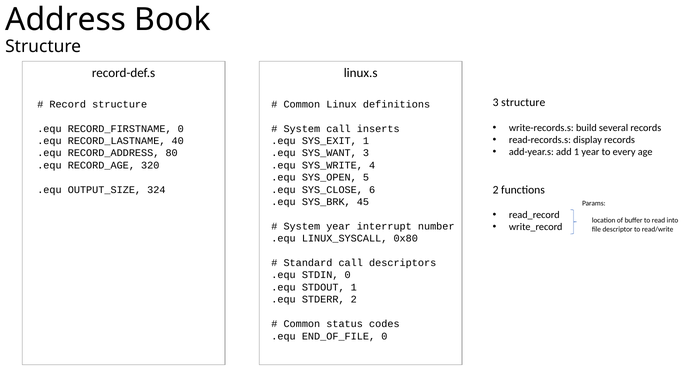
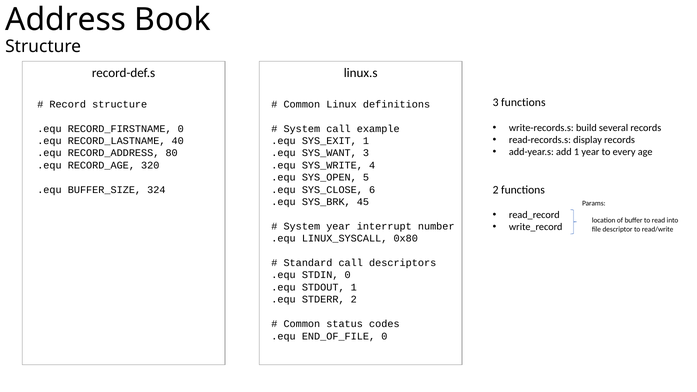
3 structure: structure -> functions
inserts: inserts -> example
OUTPUT_SIZE: OUTPUT_SIZE -> BUFFER_SIZE
